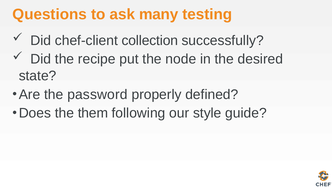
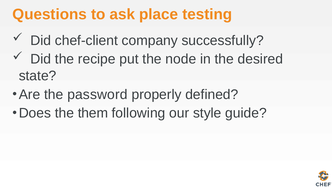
many: many -> place
collection: collection -> company
